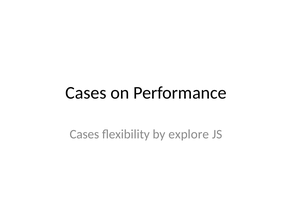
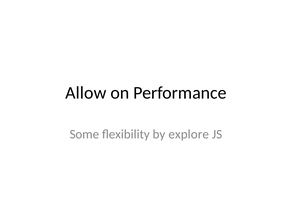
Cases at (86, 93): Cases -> Allow
Cases at (84, 134): Cases -> Some
